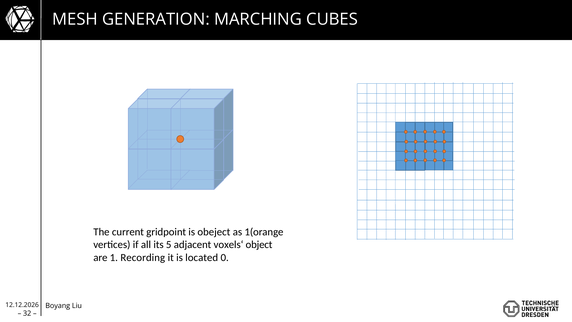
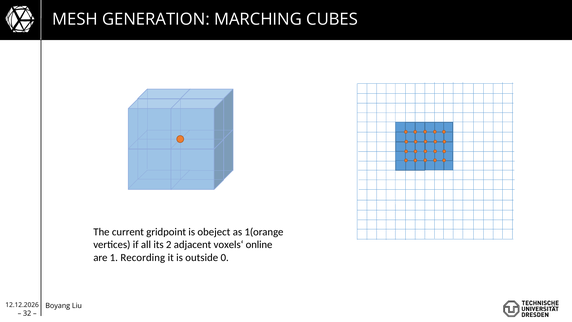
5: 5 -> 2
object: object -> online
located: located -> outside
